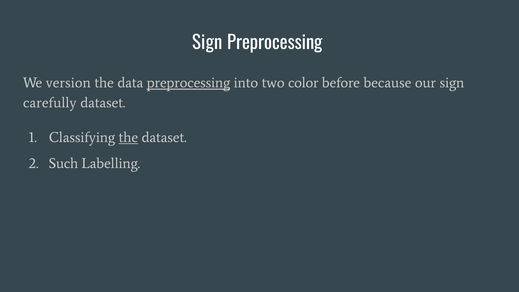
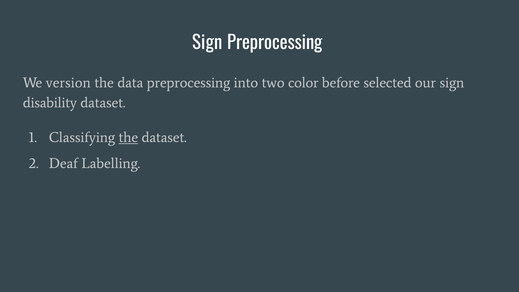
preprocessing at (188, 83) underline: present -> none
because: because -> selected
carefully: carefully -> disability
Such: Such -> Deaf
